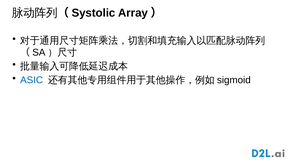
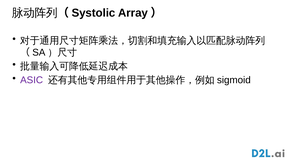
ASIC colour: blue -> purple
